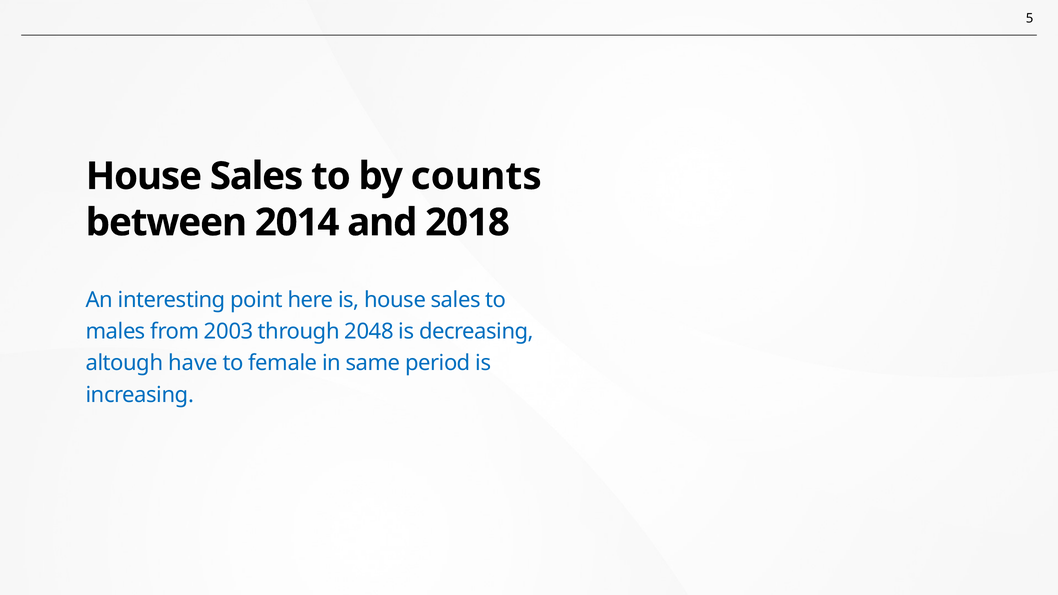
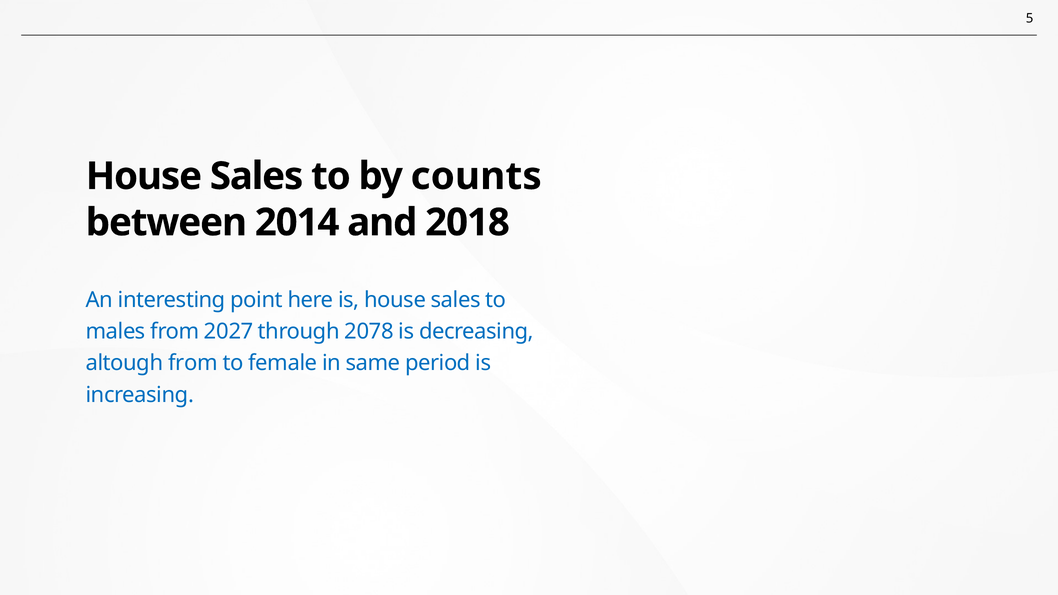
2003: 2003 -> 2027
2048: 2048 -> 2078
altough have: have -> from
